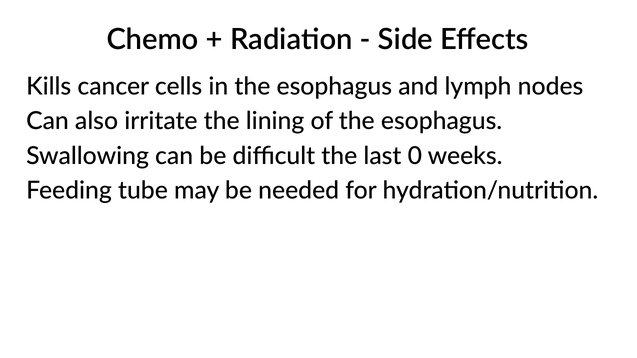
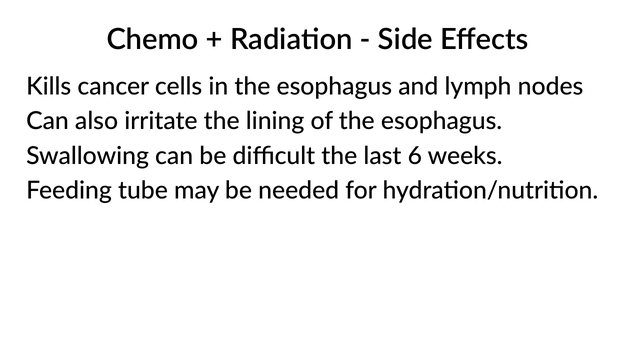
0: 0 -> 6
